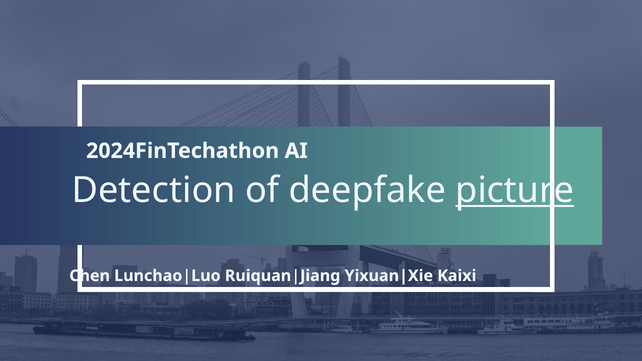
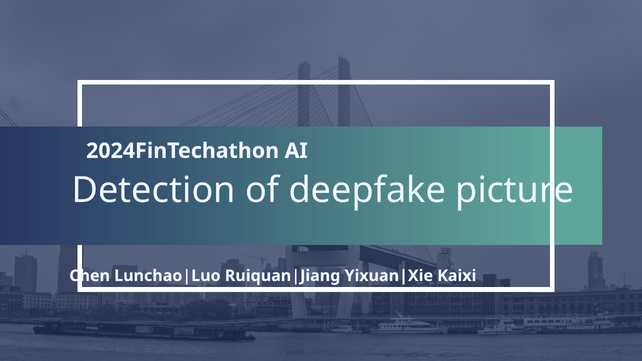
picture underline: present -> none
